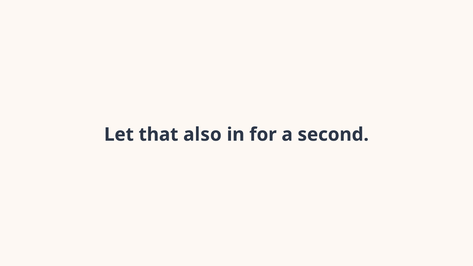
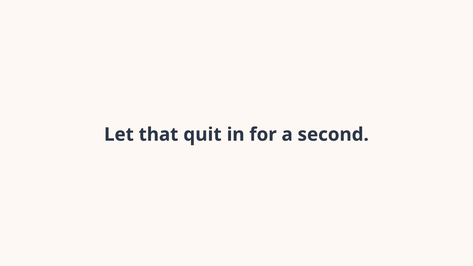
also: also -> quit
